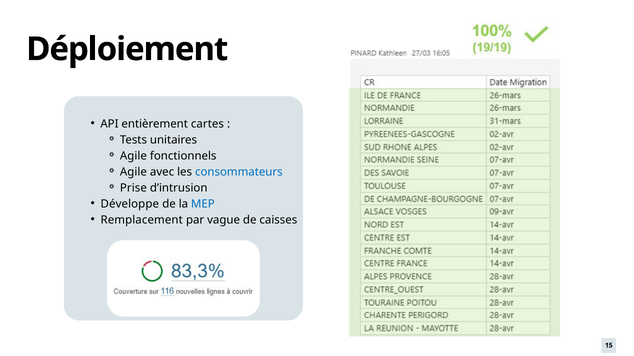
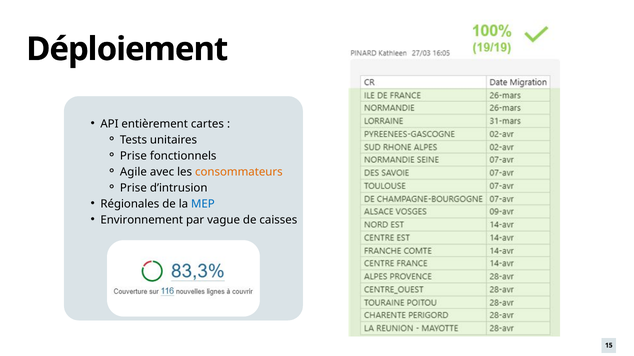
Agile at (133, 156): Agile -> Prise
consommateurs colour: blue -> orange
Développe: Développe -> Régionales
Remplacement: Remplacement -> Environnement
